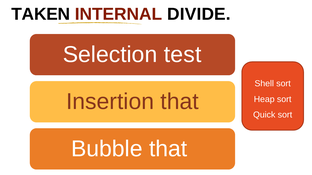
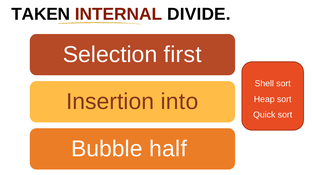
test: test -> first
Insertion that: that -> into
Bubble that: that -> half
